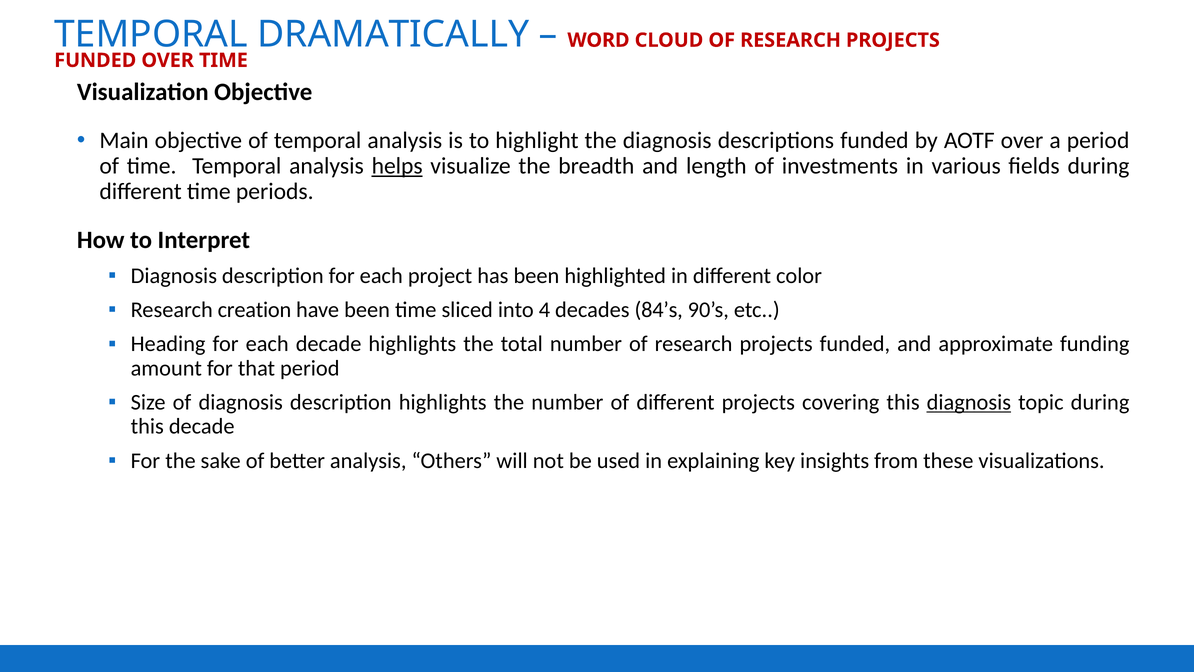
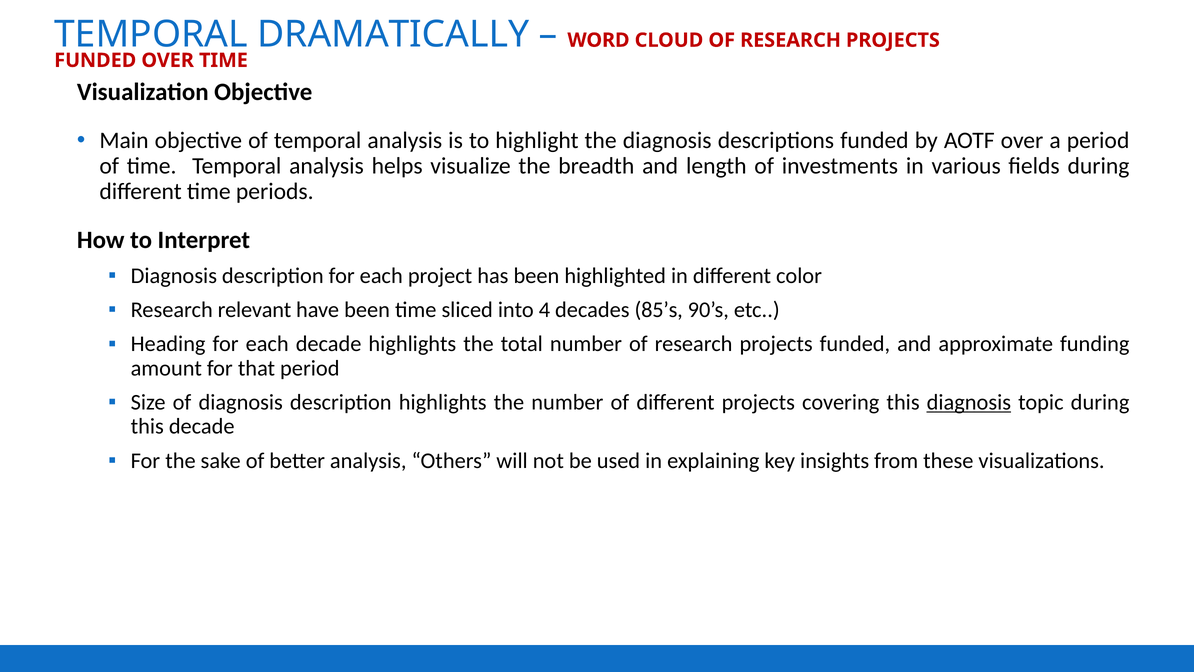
helps underline: present -> none
creation: creation -> relevant
84’s: 84’s -> 85’s
